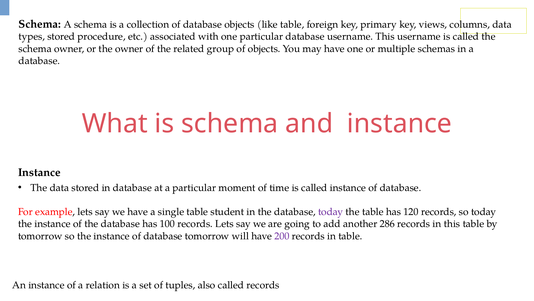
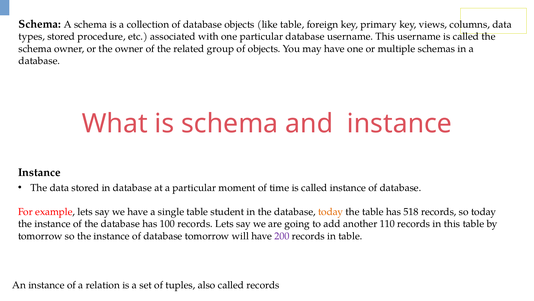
today at (331, 212) colour: purple -> orange
120: 120 -> 518
286: 286 -> 110
